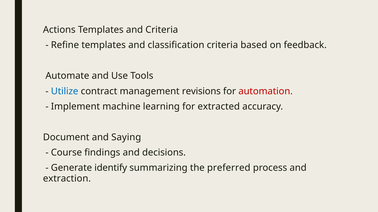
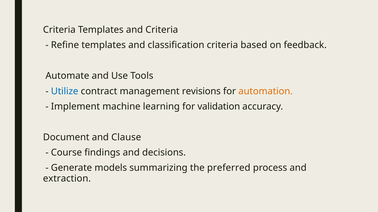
Actions at (59, 30): Actions -> Criteria
automation colour: red -> orange
extracted: extracted -> validation
Saying: Saying -> Clause
identify: identify -> models
